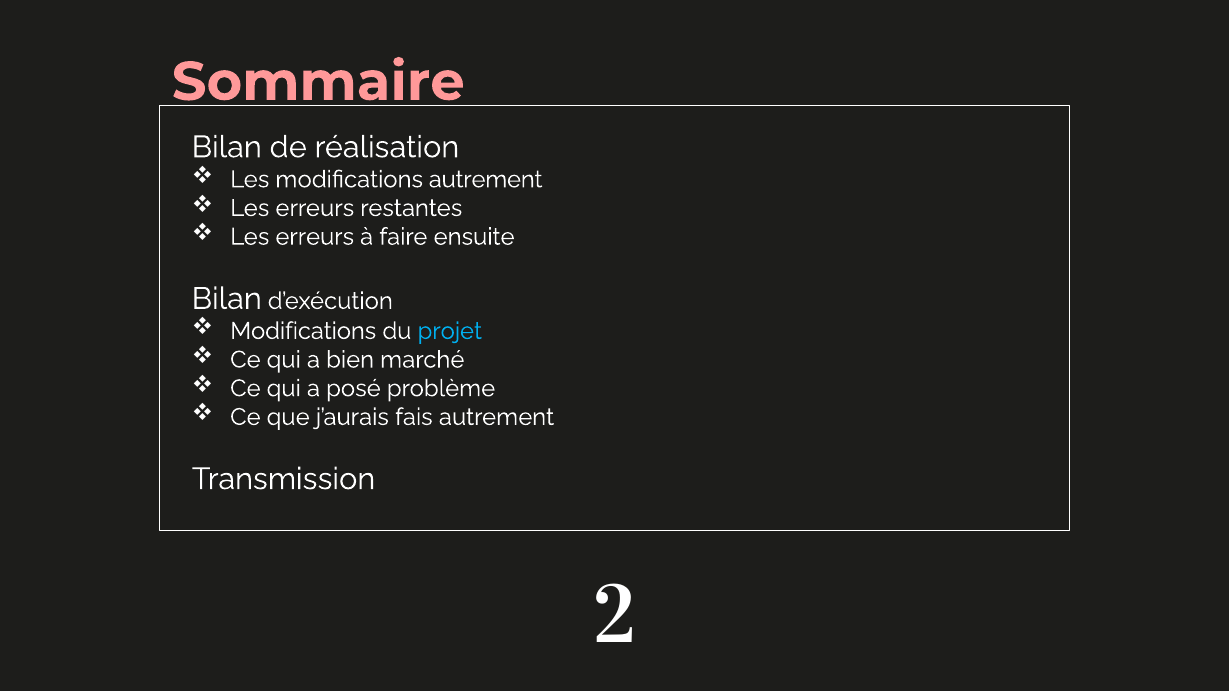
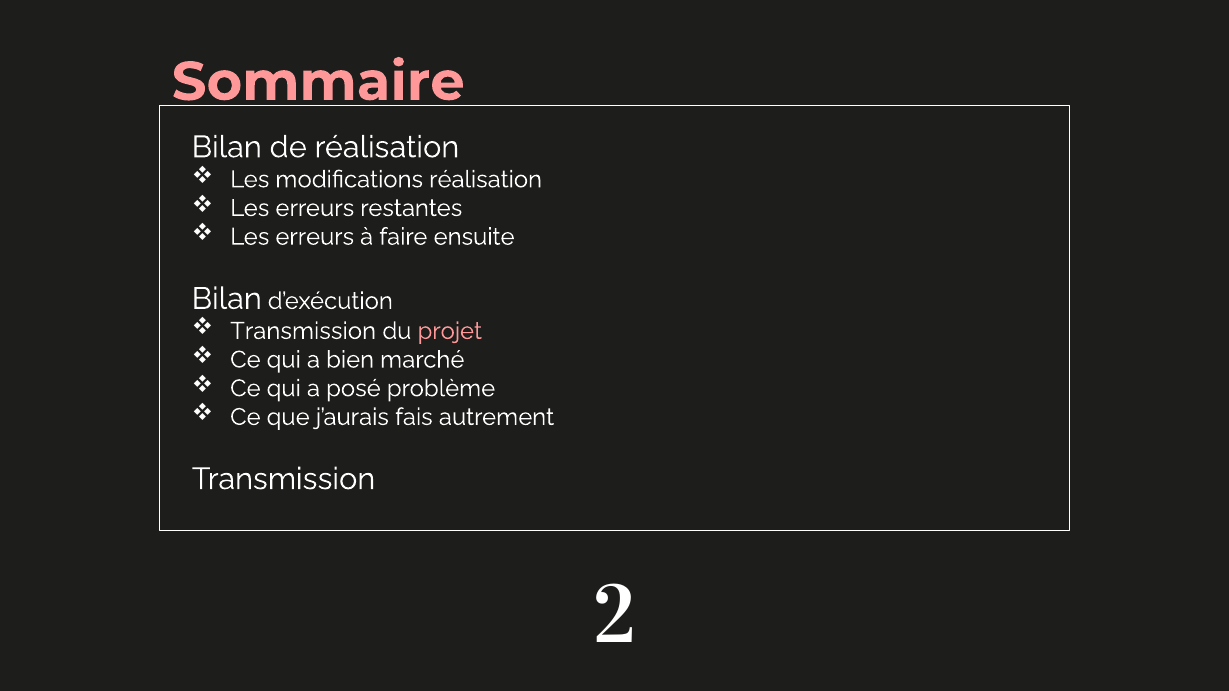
modifications autrement: autrement -> réalisation
Modifications at (303, 331): Modifications -> Transmission
projet colour: light blue -> pink
